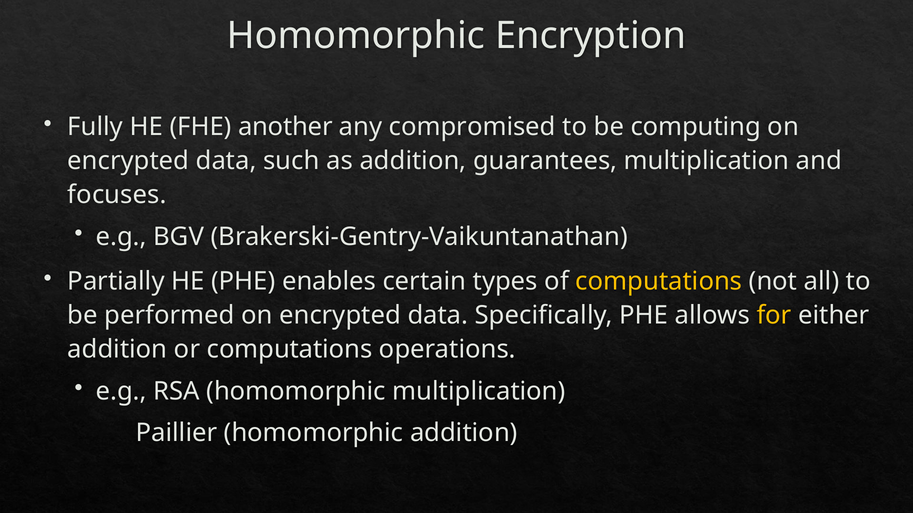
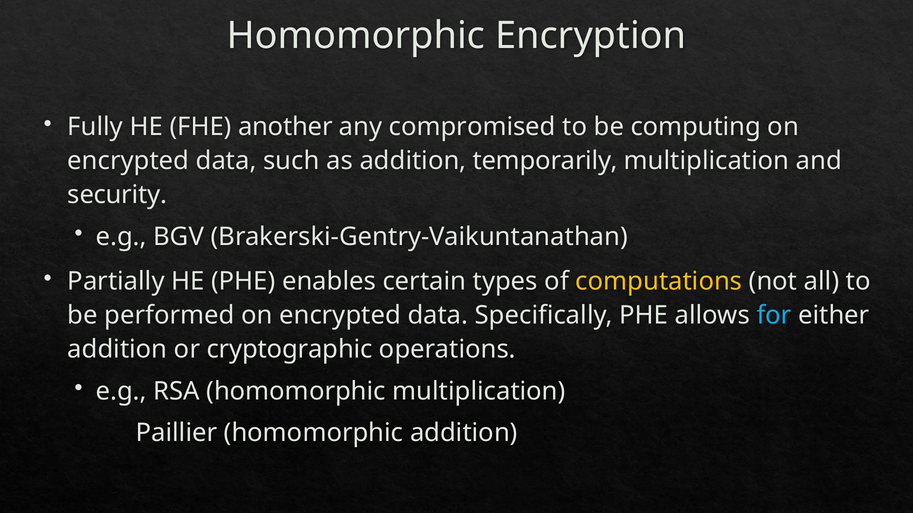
guarantees: guarantees -> temporarily
focuses: focuses -> security
for colour: yellow -> light blue
or computations: computations -> cryptographic
